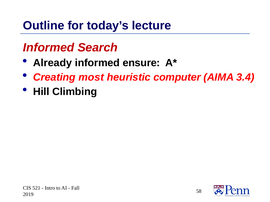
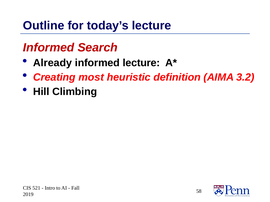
informed ensure: ensure -> lecture
computer: computer -> definition
3.4: 3.4 -> 3.2
